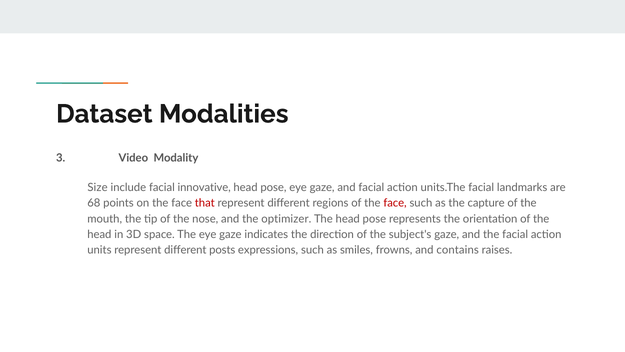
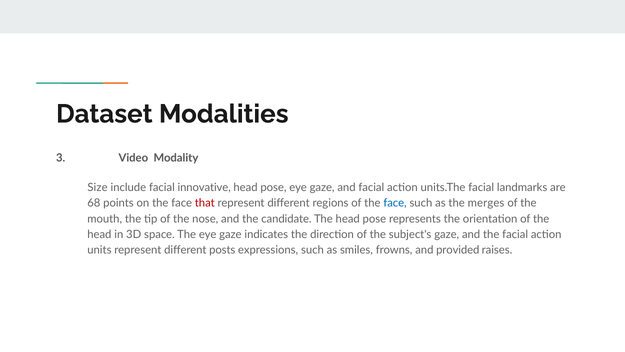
face at (395, 203) colour: red -> blue
capture: capture -> merges
optimizer: optimizer -> candidate
contains: contains -> provided
